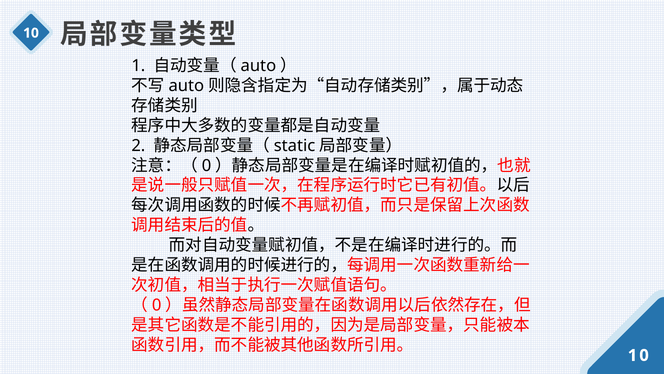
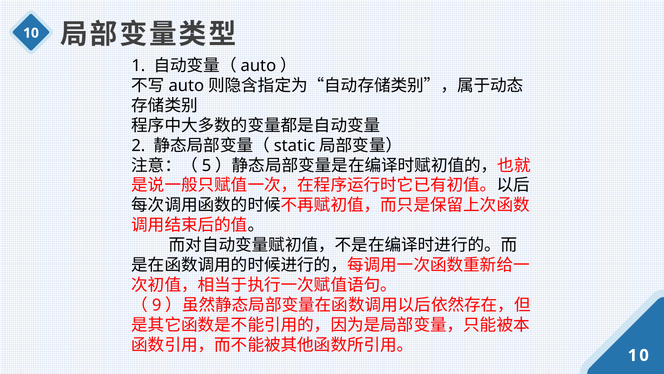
0 at (207, 165): 0 -> 5
0 at (157, 305): 0 -> 9
